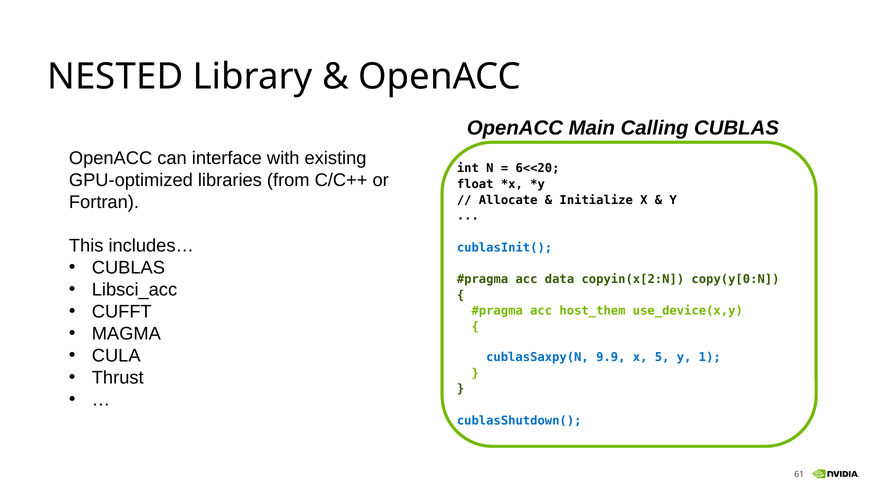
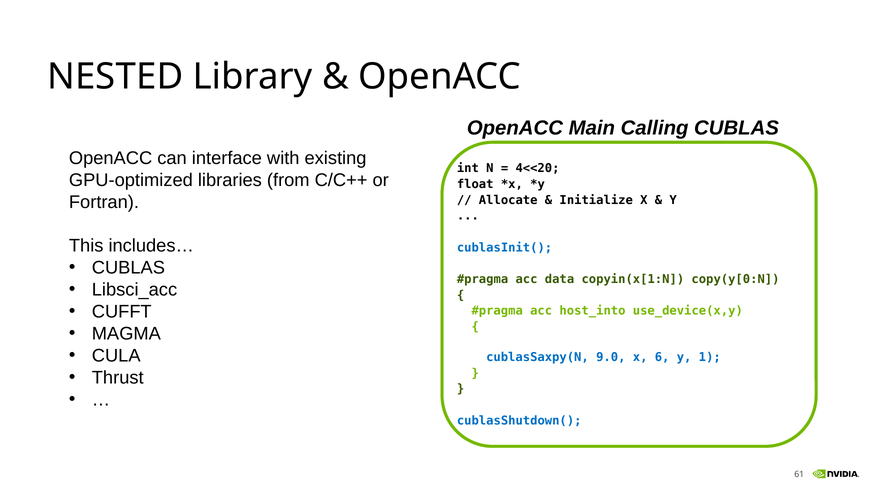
6<<20: 6<<20 -> 4<<20
copyin(x[2:N: copyin(x[2:N -> copyin(x[1:N
host_them: host_them -> host_into
9.9: 9.9 -> 9.0
5: 5 -> 6
